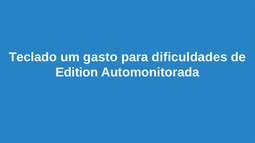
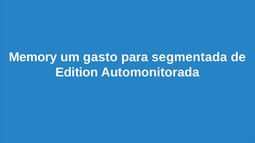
Teclado: Teclado -> Memory
dificuldades: dificuldades -> segmentada
